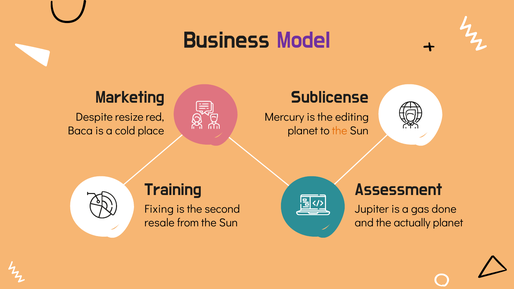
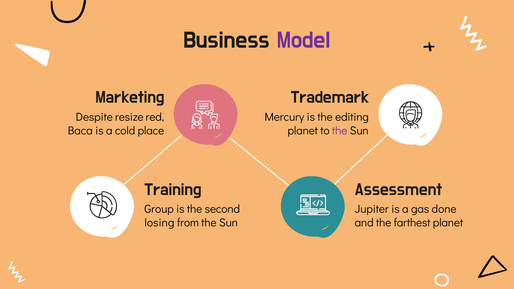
Sublicense: Sublicense -> Trademark
the at (340, 131) colour: orange -> purple
Fixing: Fixing -> Group
resale: resale -> losing
actually: actually -> farthest
